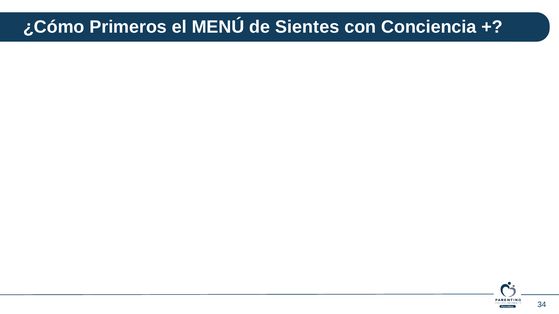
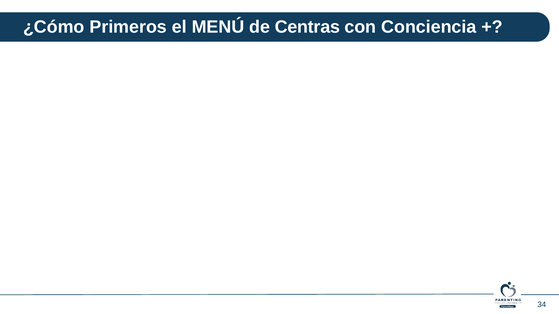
Sientes: Sientes -> Centras
